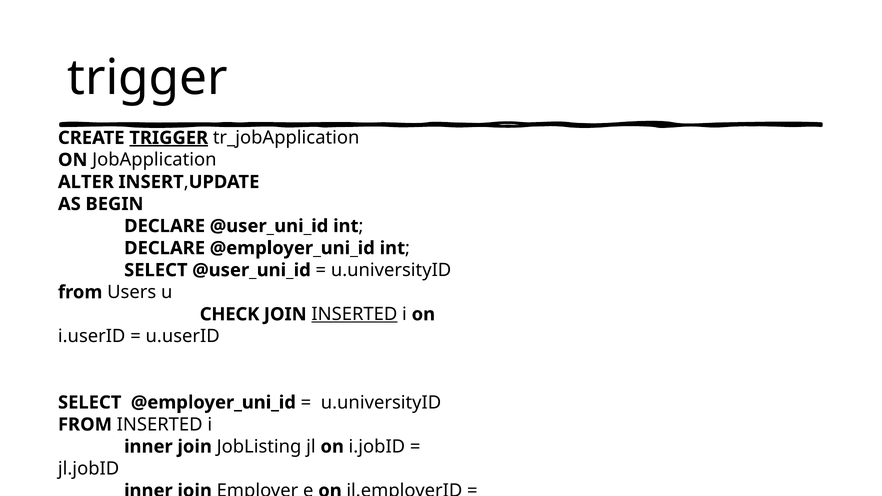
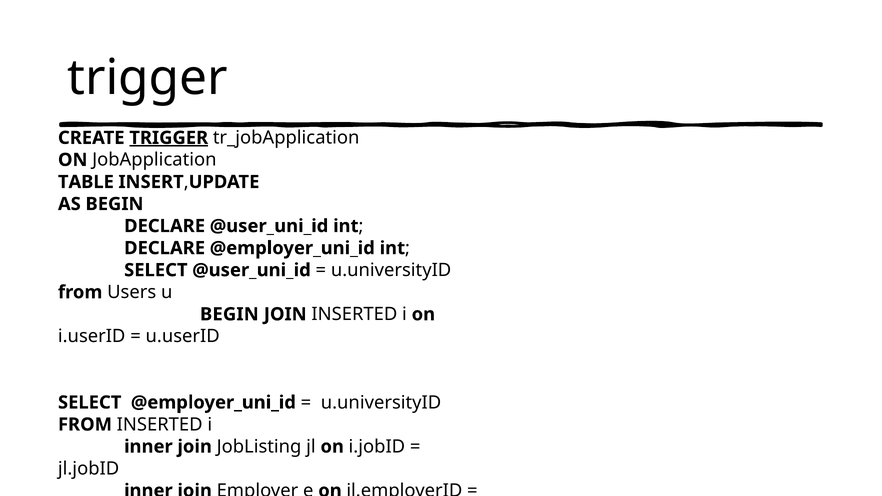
ALTER: ALTER -> TABLE
CHECK at (230, 314): CHECK -> BEGIN
INSERTED at (354, 314) underline: present -> none
